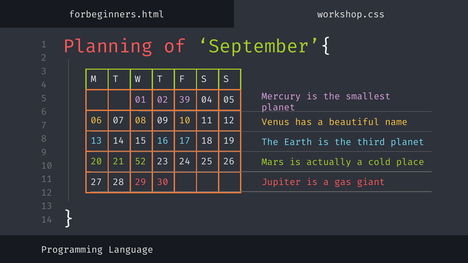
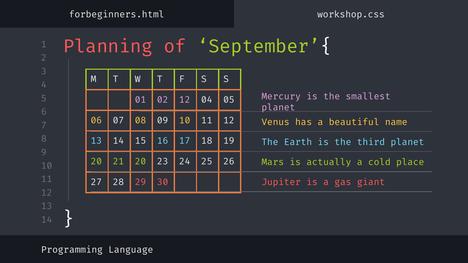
02 39: 39 -> 12
21 52: 52 -> 20
